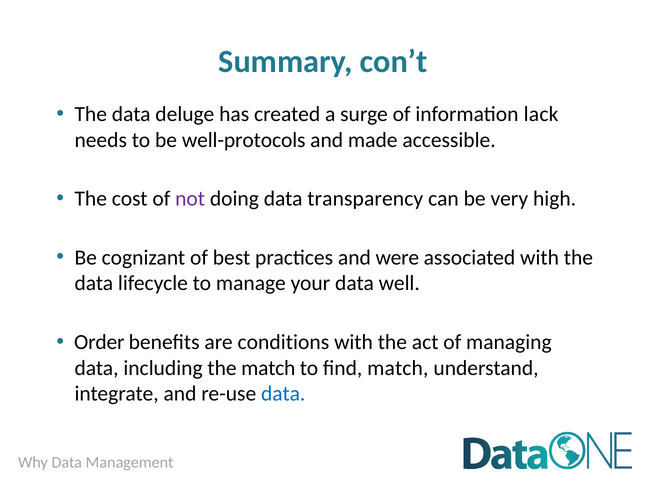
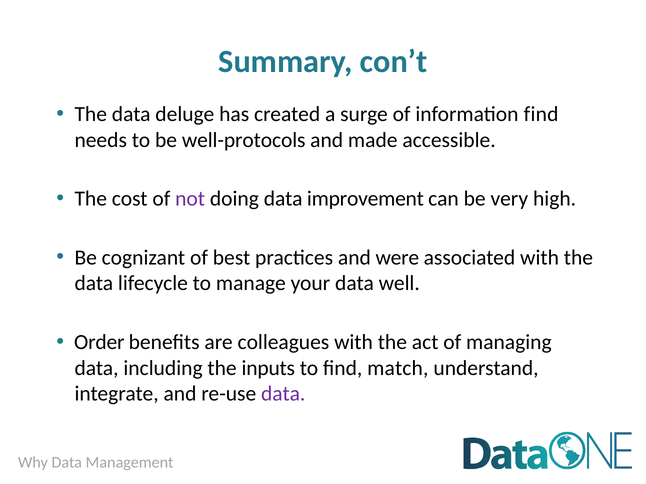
information lack: lack -> find
transparency: transparency -> improvement
conditions: conditions -> colleagues
the match: match -> inputs
data at (283, 394) colour: blue -> purple
